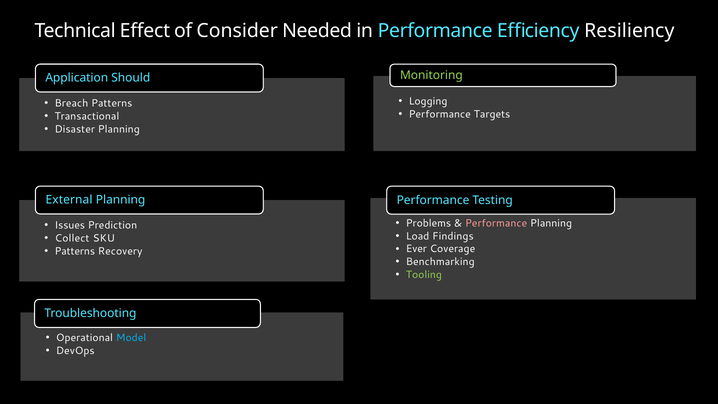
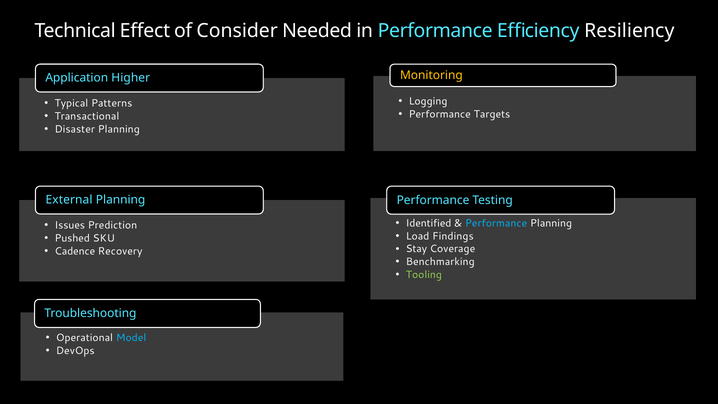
Monitoring colour: light green -> yellow
Should: Should -> Higher
Breach: Breach -> Typical
Problems: Problems -> Identified
Performance at (496, 223) colour: pink -> light blue
Collect: Collect -> Pushed
Ever: Ever -> Stay
Patterns at (75, 251): Patterns -> Cadence
